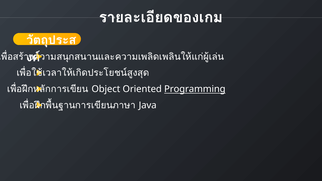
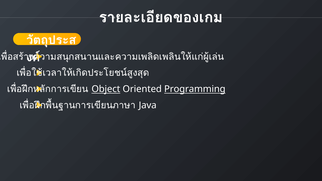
Object underline: none -> present
